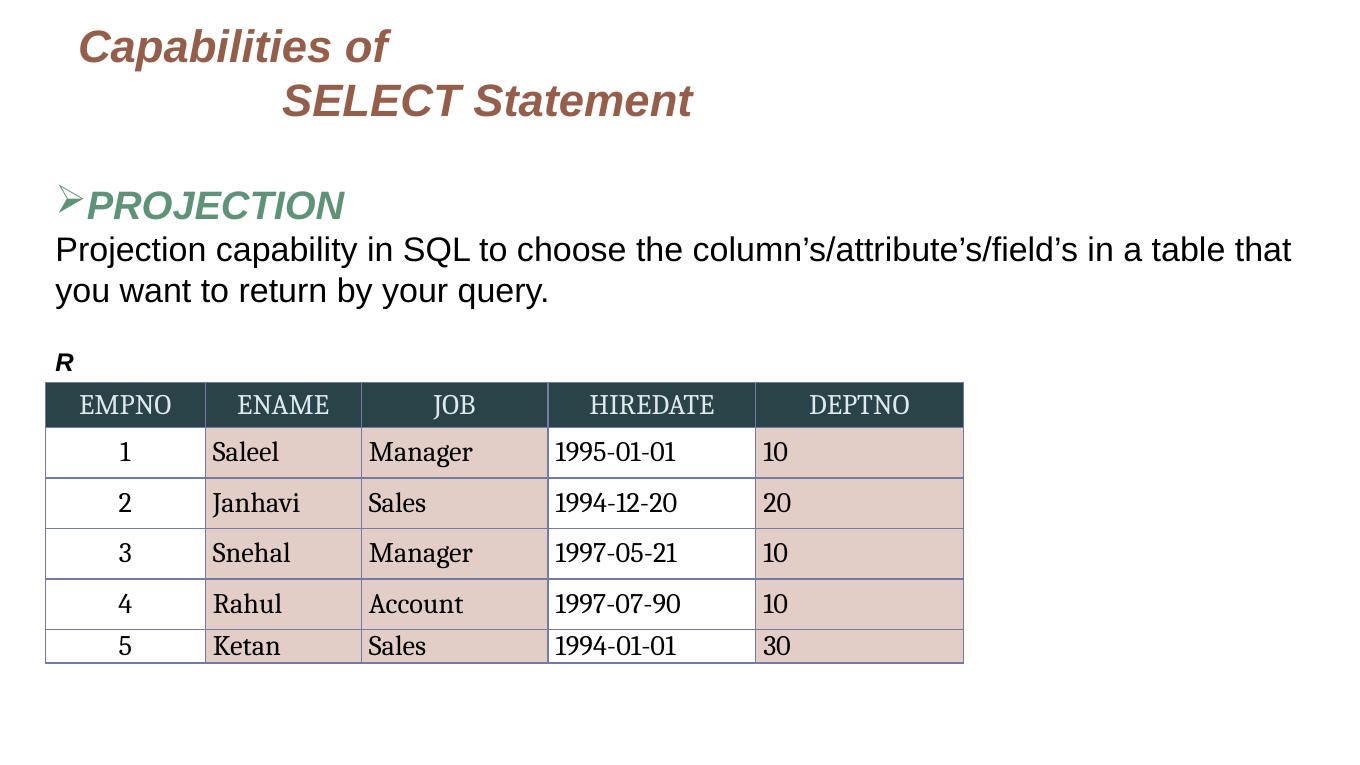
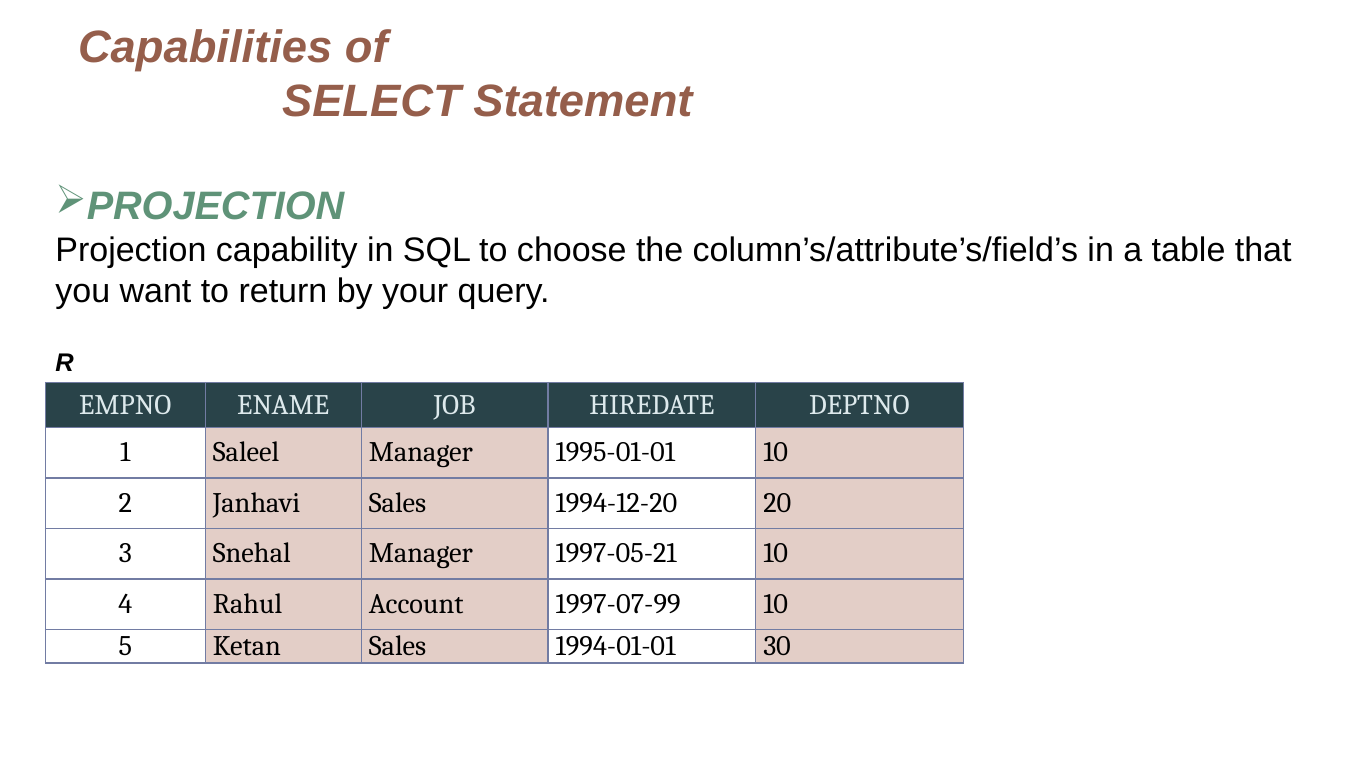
1997-07-90: 1997-07-90 -> 1997-07-99
